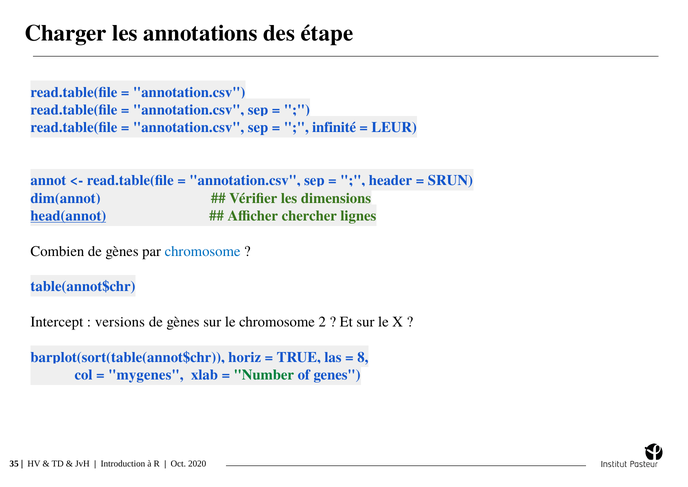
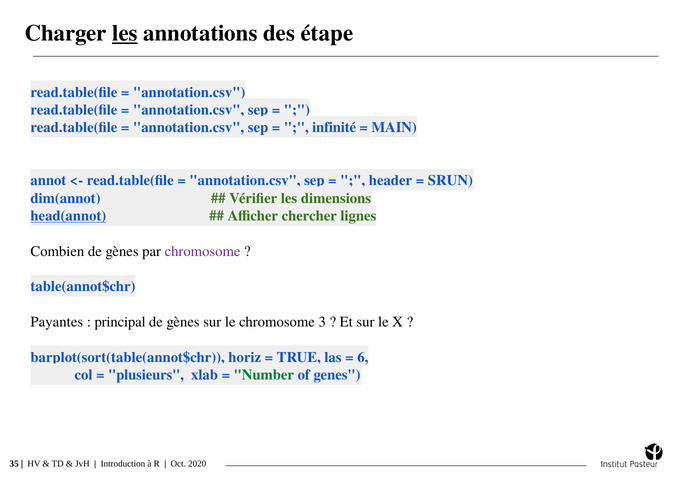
les at (125, 33) underline: none -> present
LEUR: LEUR -> MAIN
chromosome at (203, 251) colour: blue -> purple
Intercept: Intercept -> Payantes
versions: versions -> principal
2: 2 -> 3
8: 8 -> 6
mygenes: mygenes -> plusieurs
